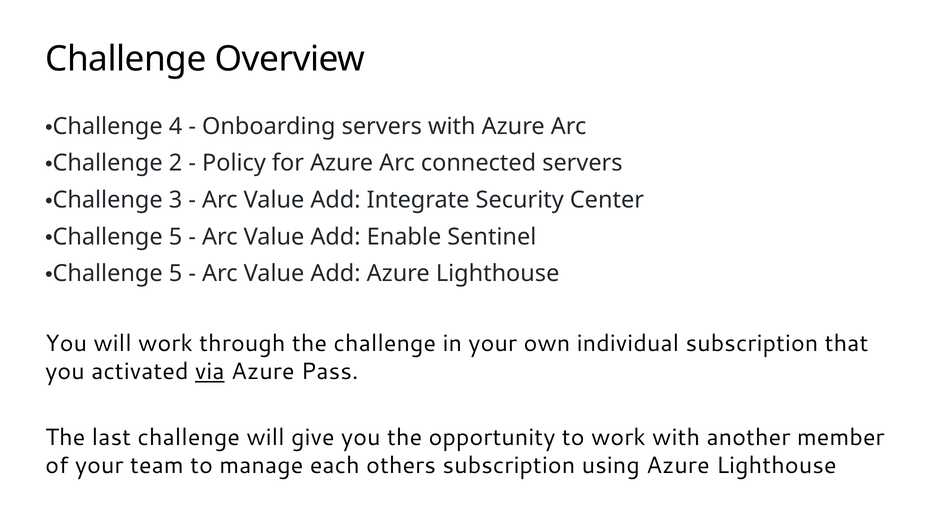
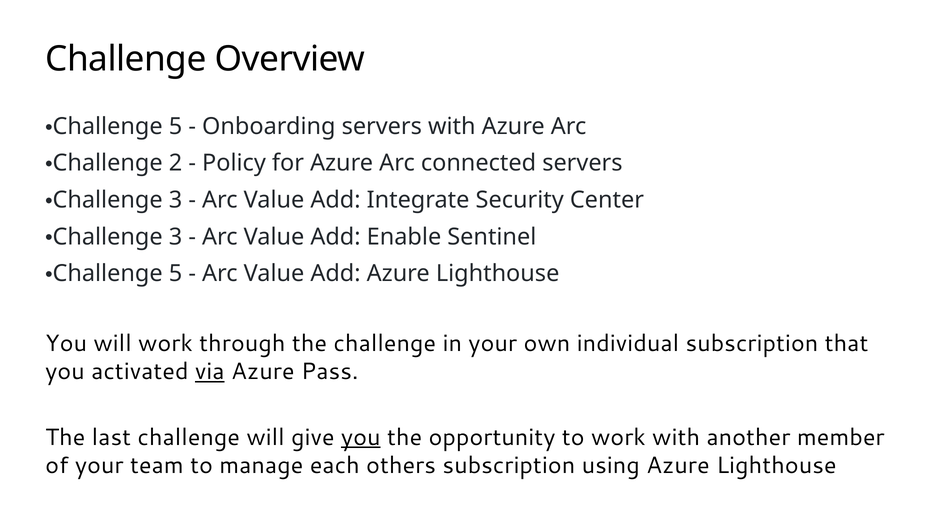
4 at (176, 126): 4 -> 5
5 at (176, 237): 5 -> 3
you at (361, 437) underline: none -> present
